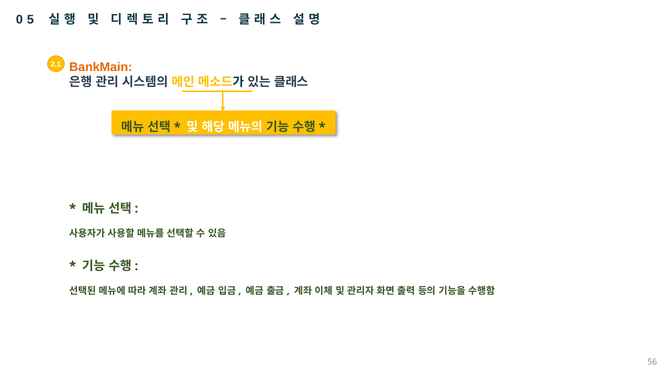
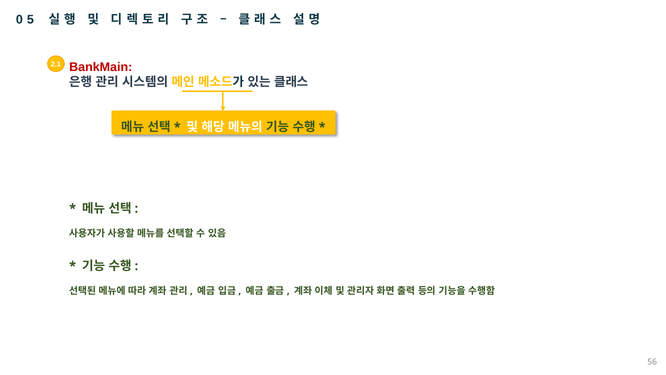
BankMain colour: orange -> red
